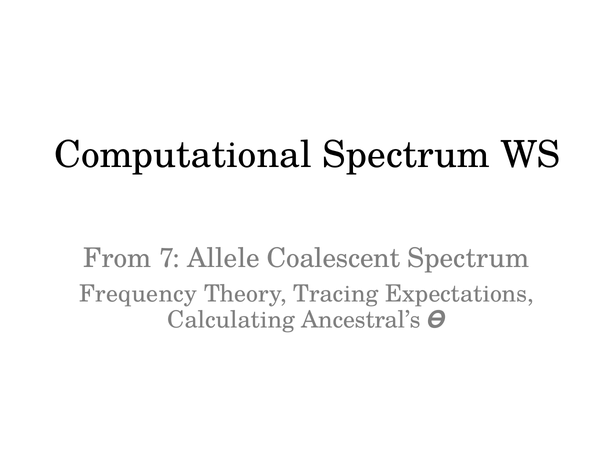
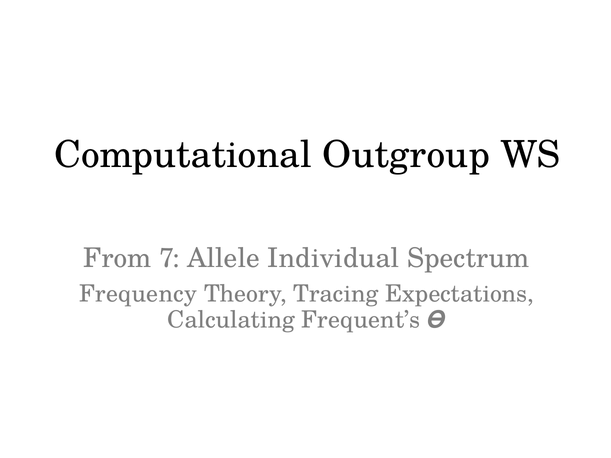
Computational Spectrum: Spectrum -> Outgroup
Coalescent: Coalescent -> Individual
Ancestral’s: Ancestral’s -> Frequent’s
